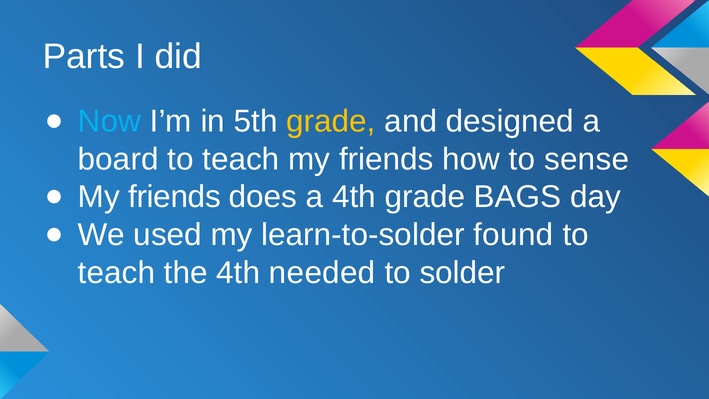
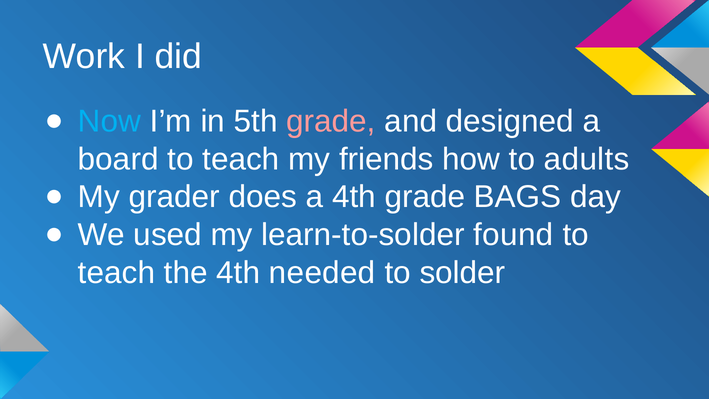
Parts: Parts -> Work
grade at (331, 121) colour: yellow -> pink
sense: sense -> adults
friends at (175, 197): friends -> grader
